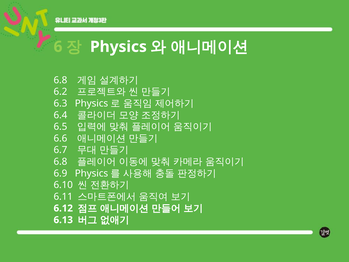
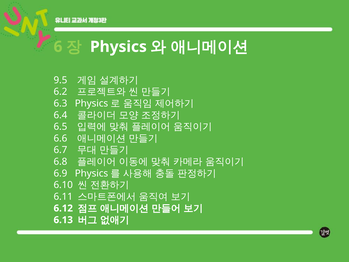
6.8 at (60, 80): 6.8 -> 9.5
